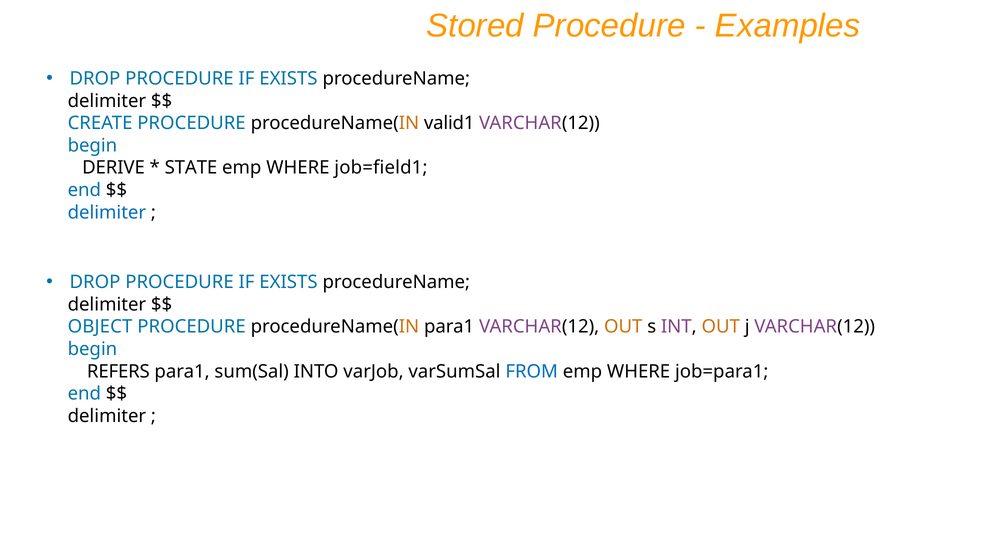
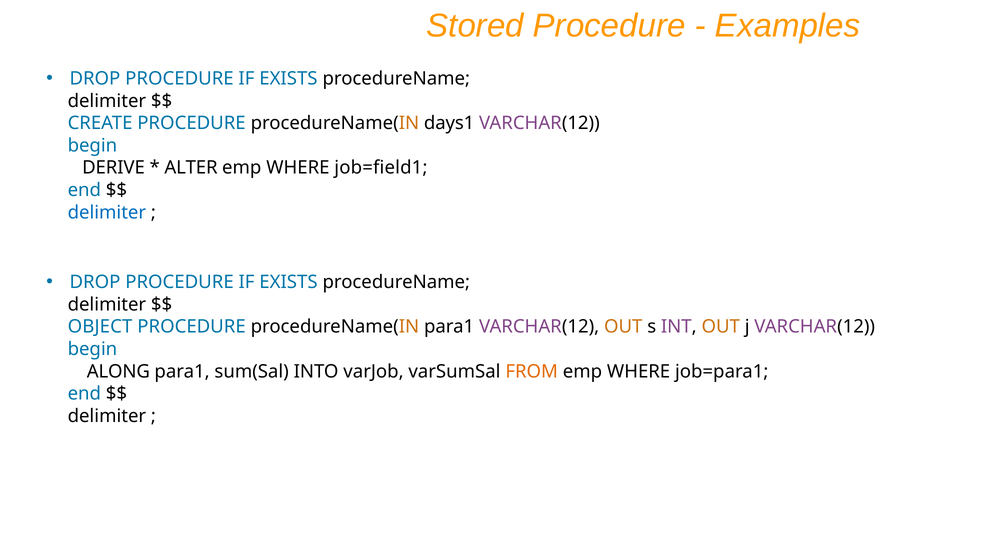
valid1: valid1 -> days1
STATE: STATE -> ALTER
REFERS: REFERS -> ALONG
FROM colour: blue -> orange
